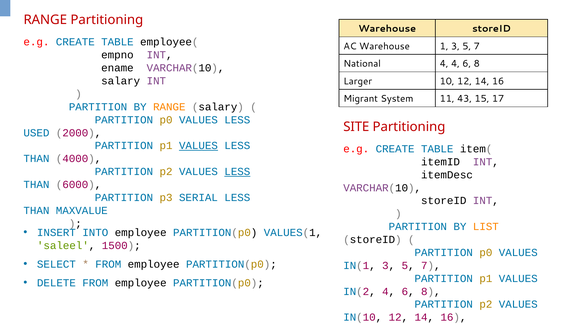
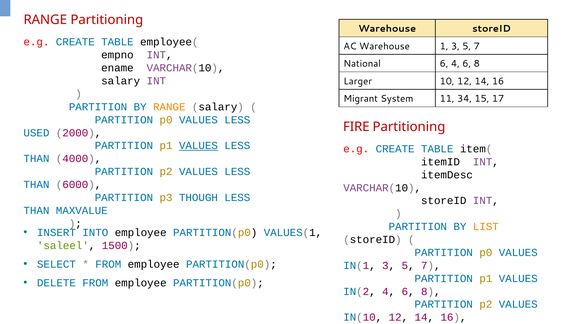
National 4: 4 -> 6
43: 43 -> 34
SITE: SITE -> FIRE
LESS at (237, 172) underline: present -> none
SERIAL: SERIAL -> THOUGH
